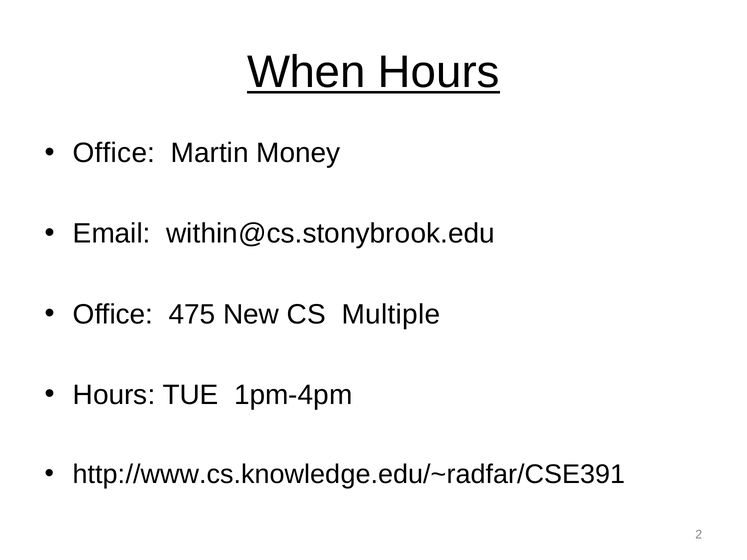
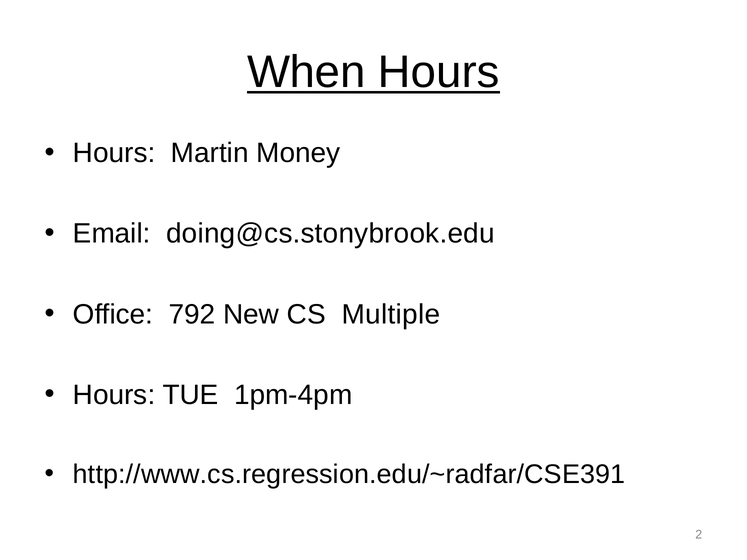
Office at (114, 153): Office -> Hours
within@cs.stonybrook.edu: within@cs.stonybrook.edu -> doing@cs.stonybrook.edu
475: 475 -> 792
http://www.cs.knowledge.edu/~radfar/CSE391: http://www.cs.knowledge.edu/~radfar/CSE391 -> http://www.cs.regression.edu/~radfar/CSE391
